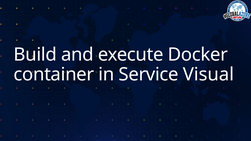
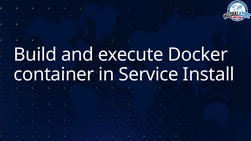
Visual: Visual -> Install
